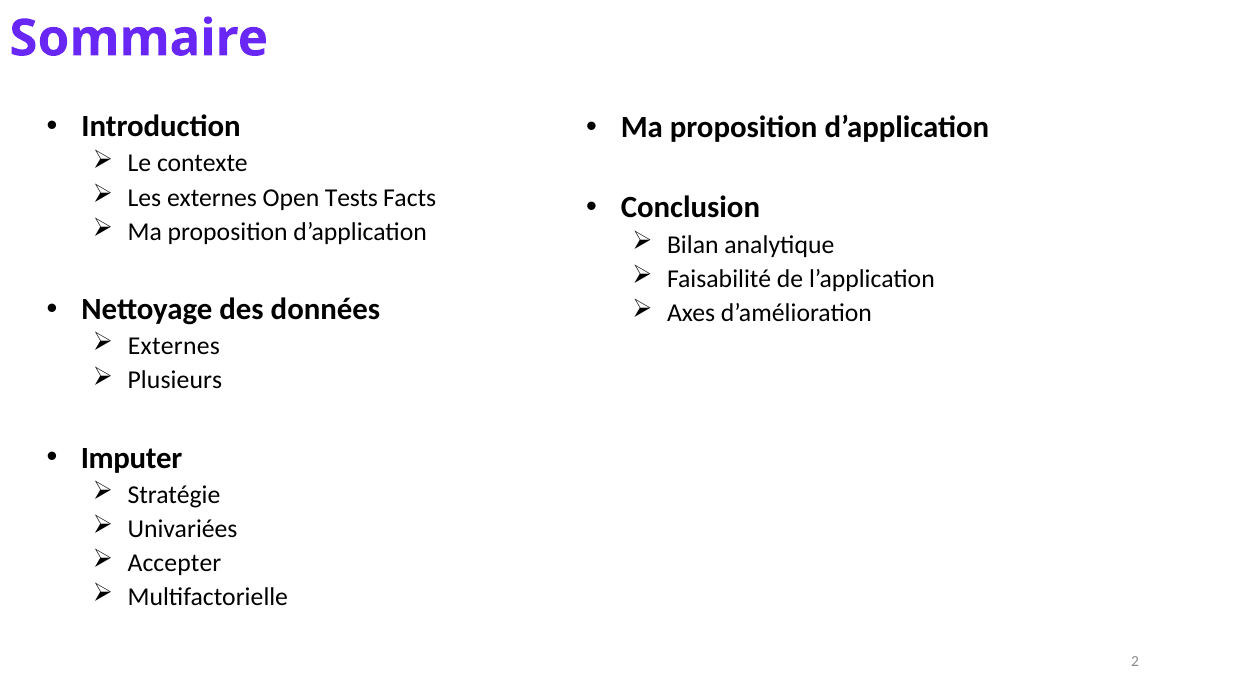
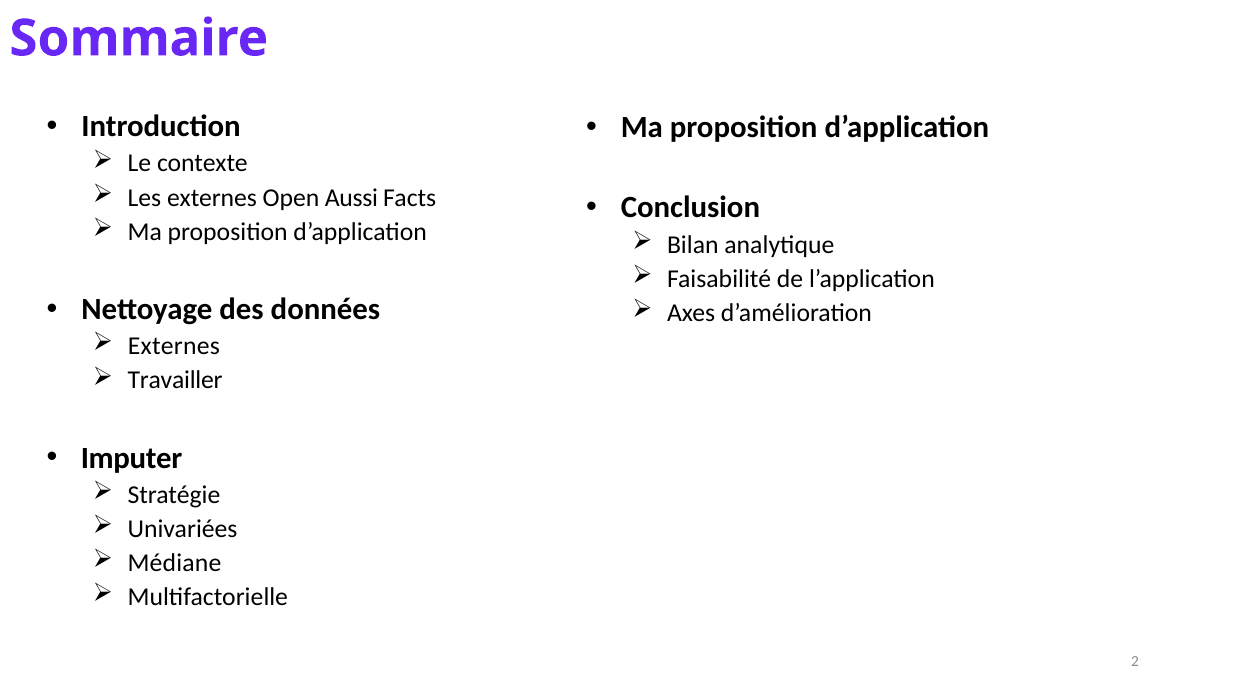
Tests: Tests -> Aussi
Plusieurs: Plusieurs -> Travailler
Accepter: Accepter -> Médiane
